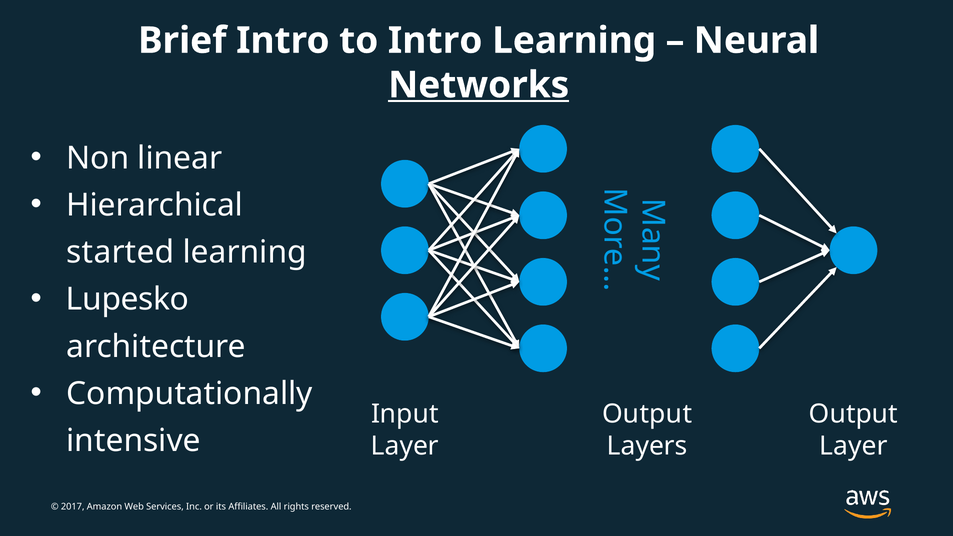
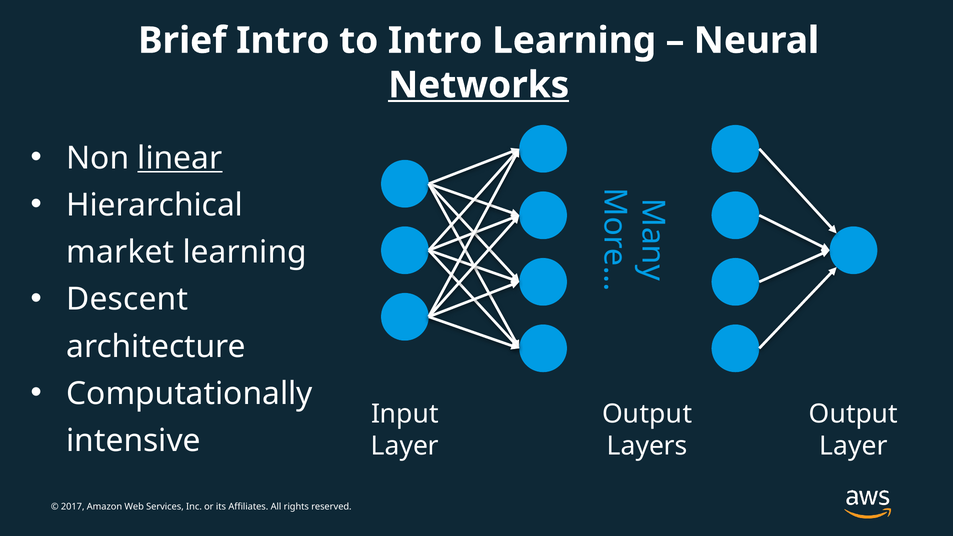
linear underline: none -> present
started: started -> market
Lupesko: Lupesko -> Descent
